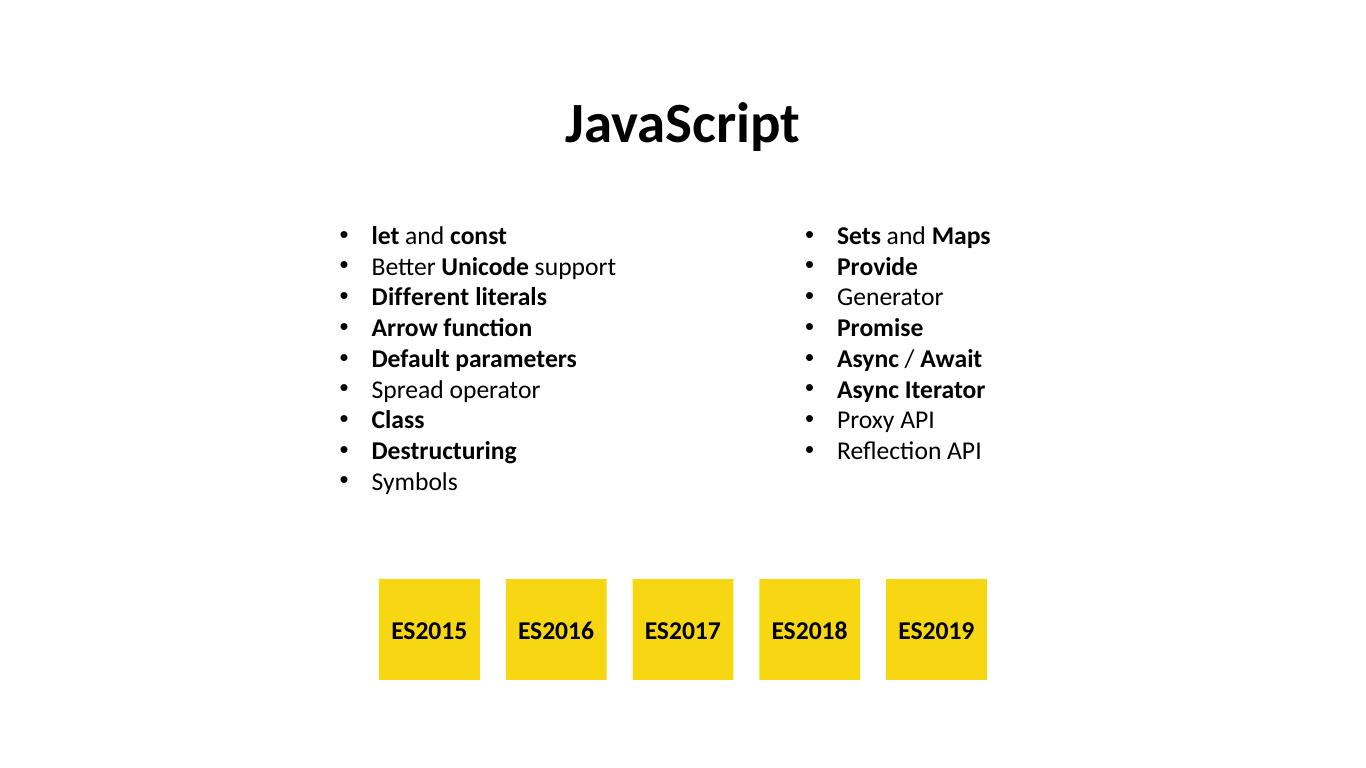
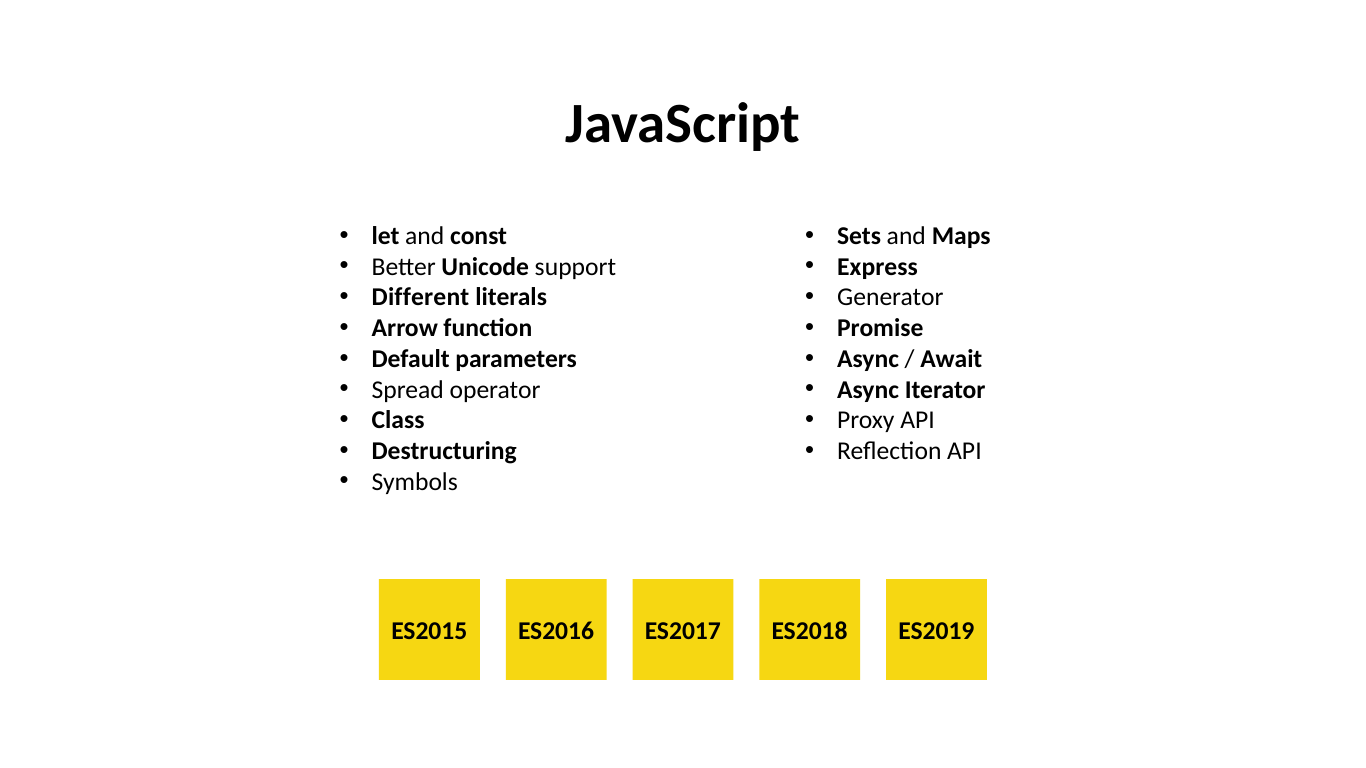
Provide: Provide -> Express
